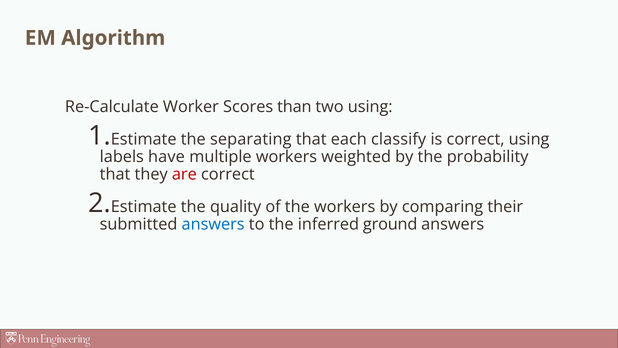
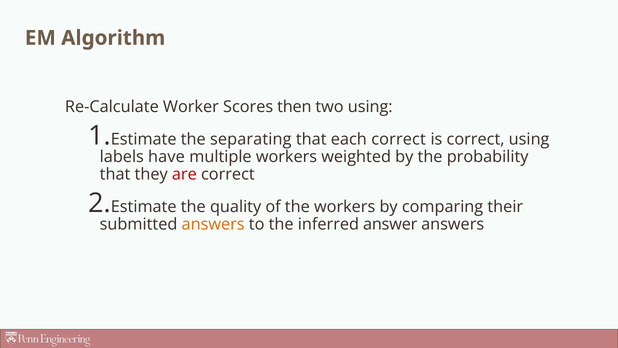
than: than -> then
each classify: classify -> correct
answers at (213, 224) colour: blue -> orange
ground: ground -> answer
